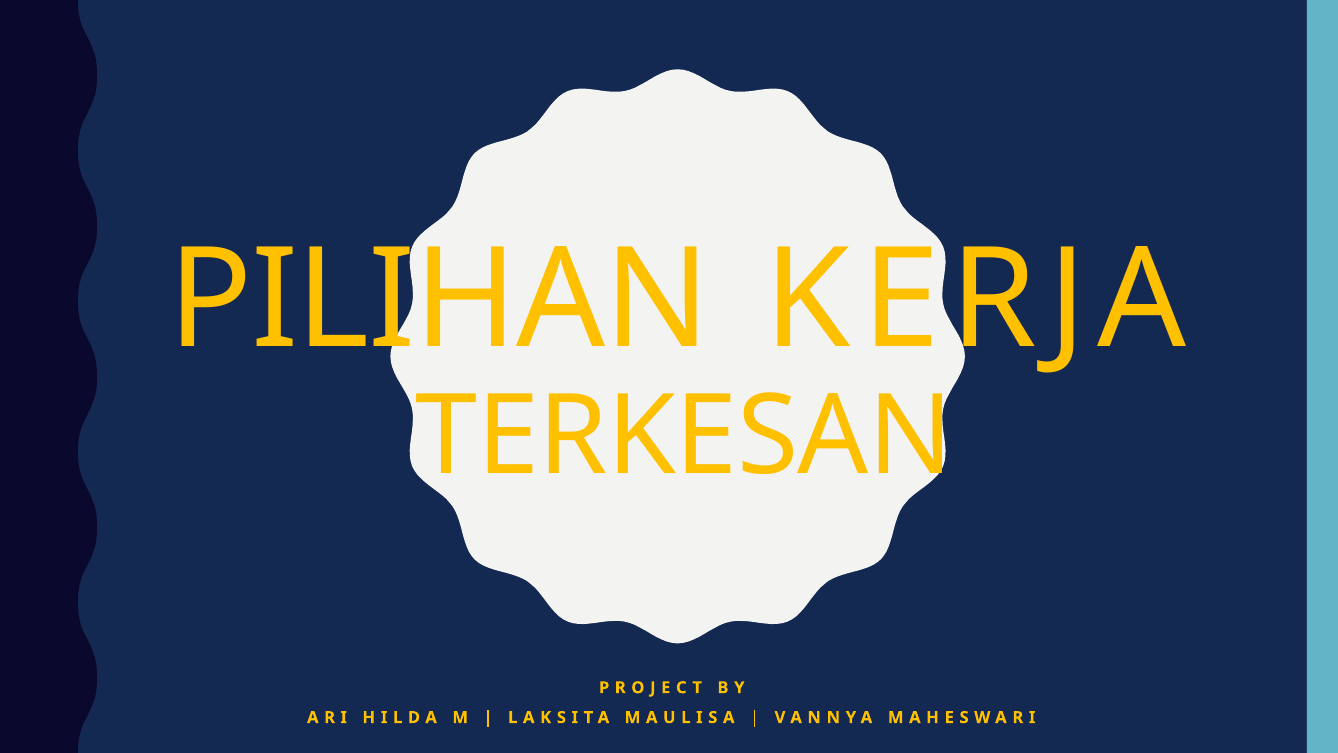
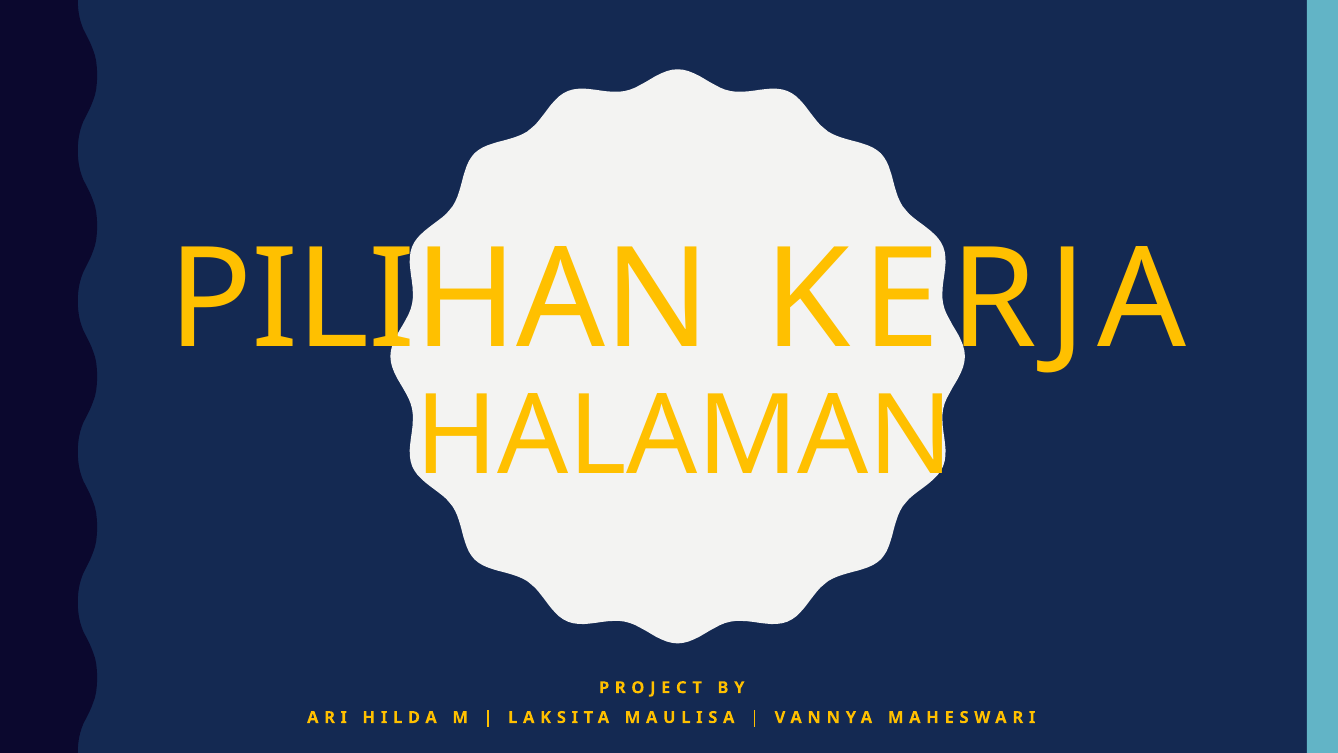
TERKESAN: TERKESAN -> HALAMAN
